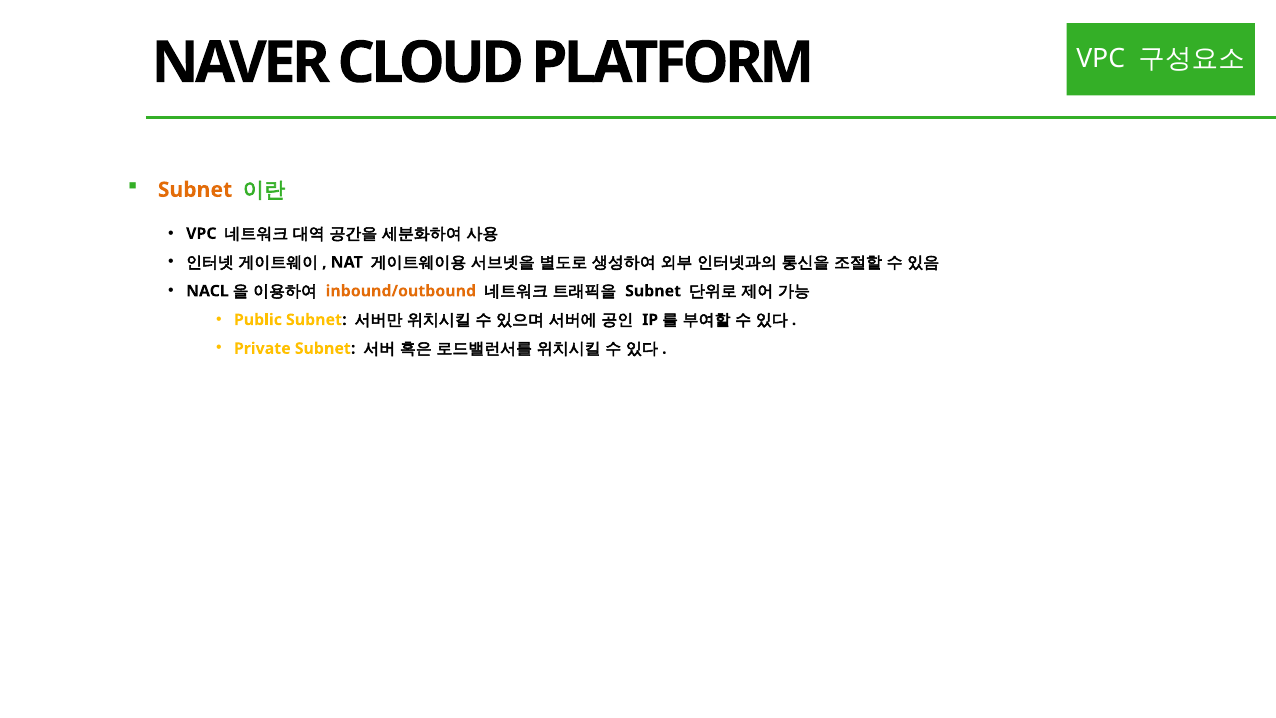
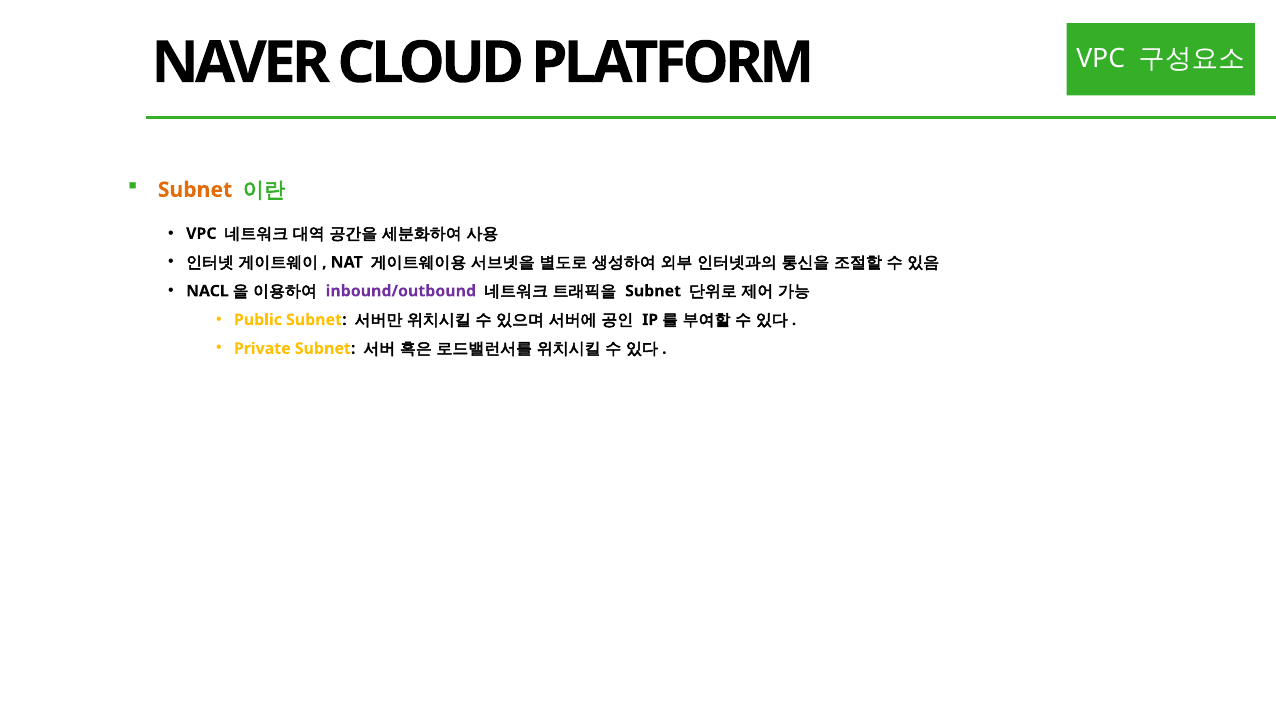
inbound/outbound colour: orange -> purple
